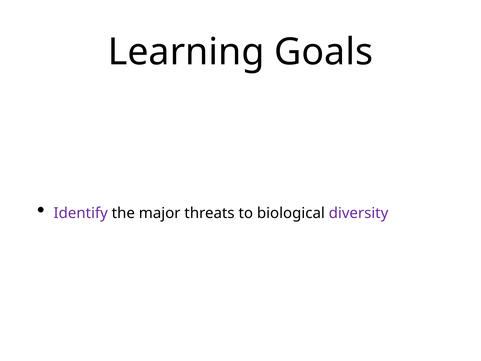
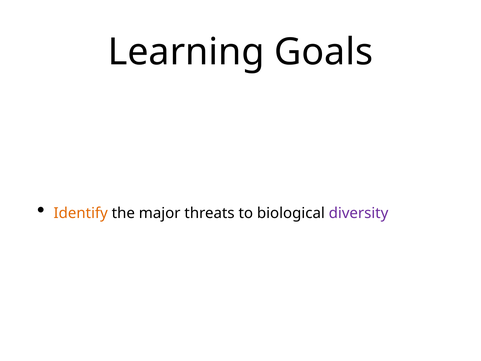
Identify colour: purple -> orange
